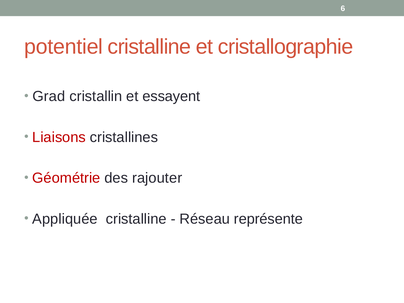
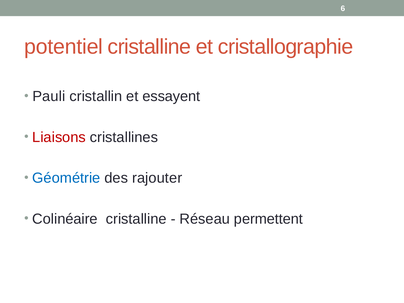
Grad: Grad -> Pauli
Géométrie colour: red -> blue
Appliquée: Appliquée -> Colinéaire
représente: représente -> permettent
